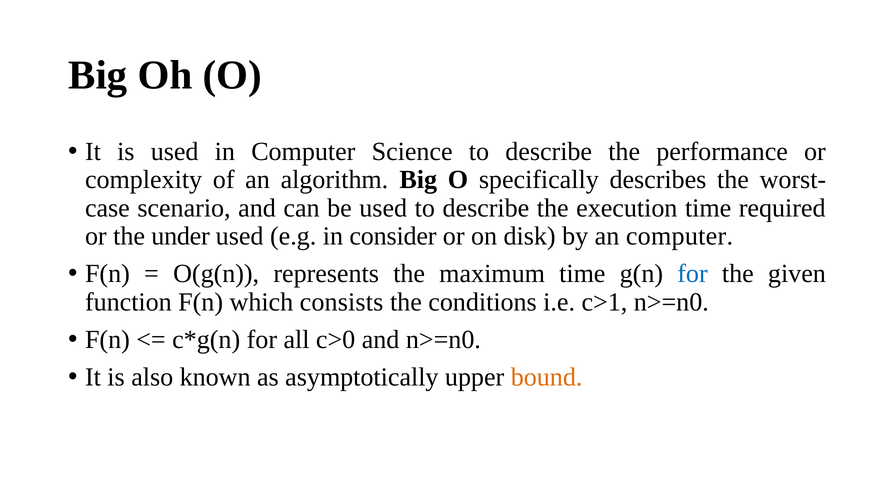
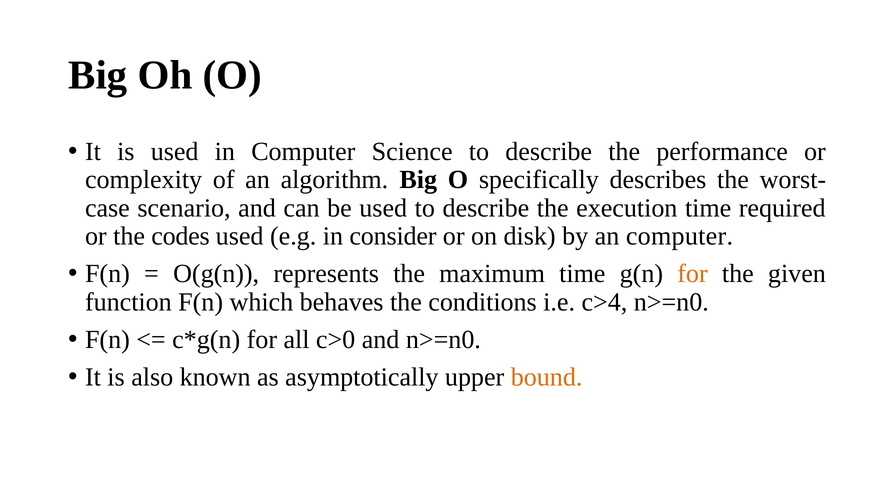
under: under -> codes
for at (693, 273) colour: blue -> orange
consists: consists -> behaves
c>1: c>1 -> c>4
